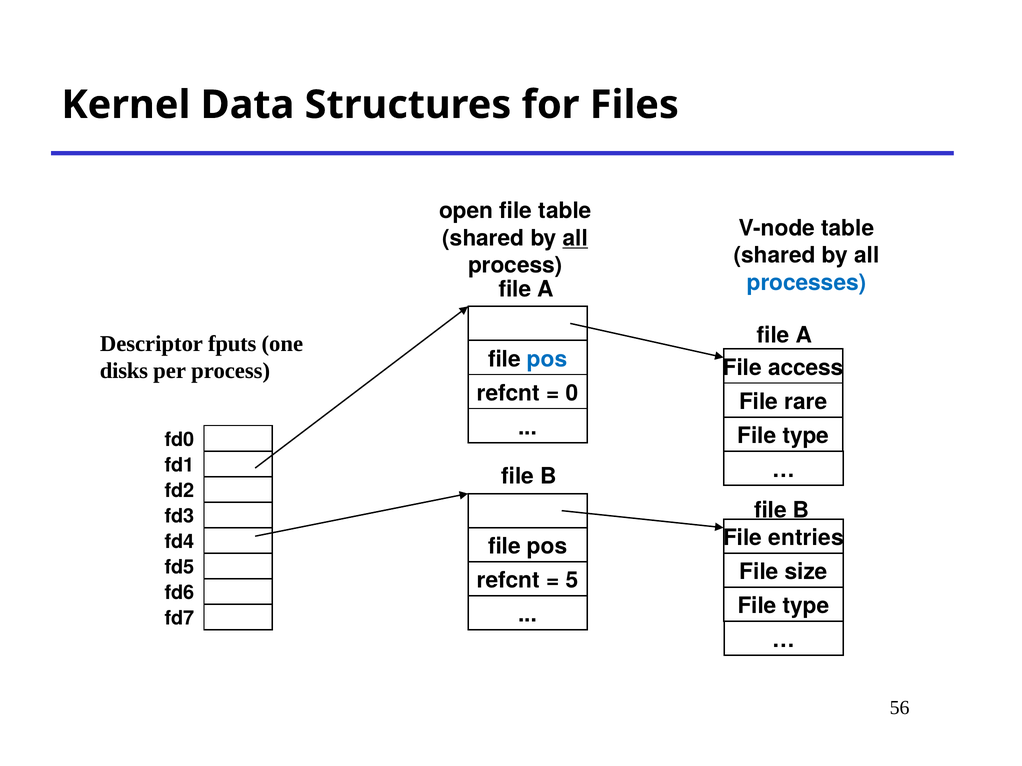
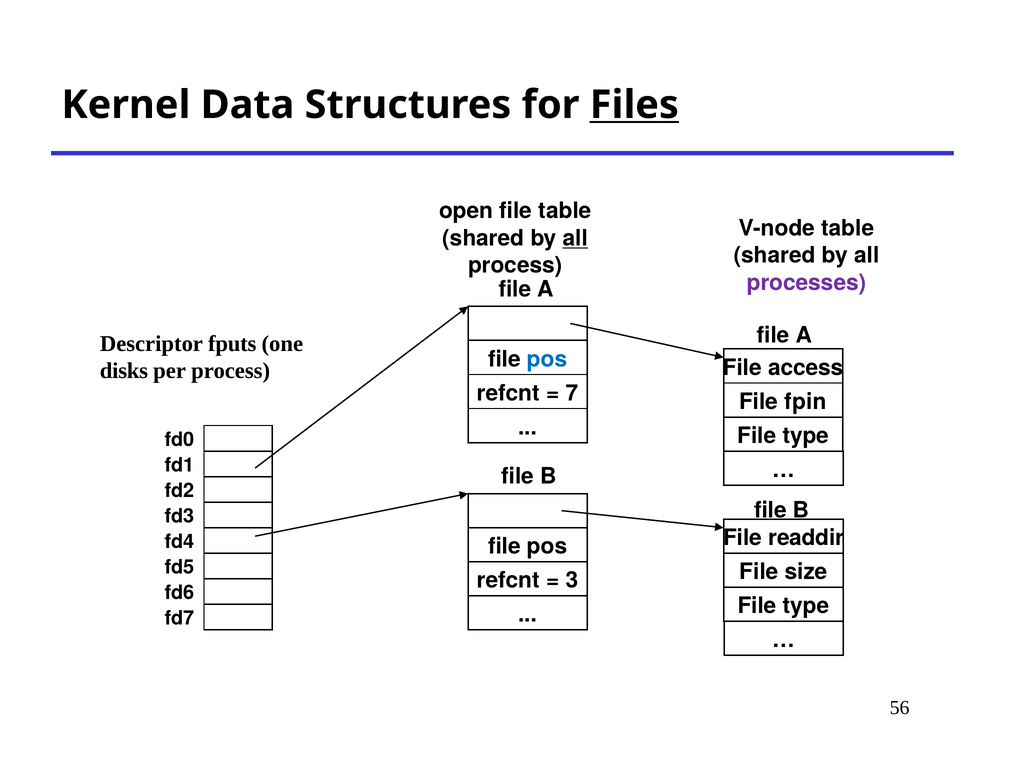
Files underline: none -> present
processes colour: blue -> purple
0: 0 -> 7
rare: rare -> fpin
entries: entries -> readdir
5: 5 -> 3
